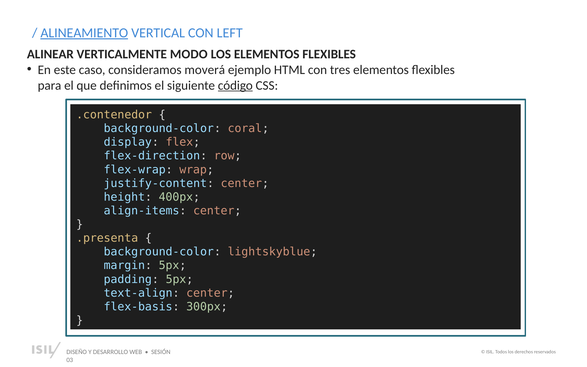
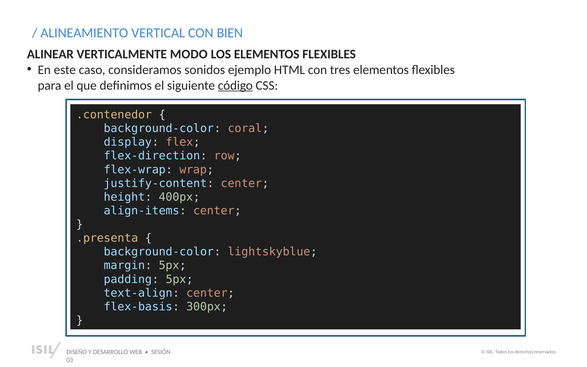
ALINEAMIENTO underline: present -> none
LEFT: LEFT -> BIEN
moverá: moverá -> sonidos
